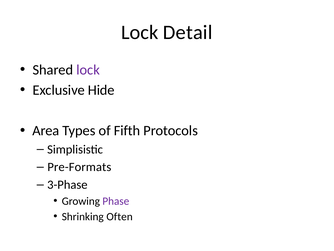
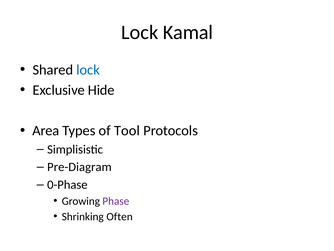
Detail: Detail -> Kamal
lock at (88, 70) colour: purple -> blue
Fifth: Fifth -> Tool
Pre-Formats: Pre-Formats -> Pre-Diagram
3-Phase: 3-Phase -> 0-Phase
